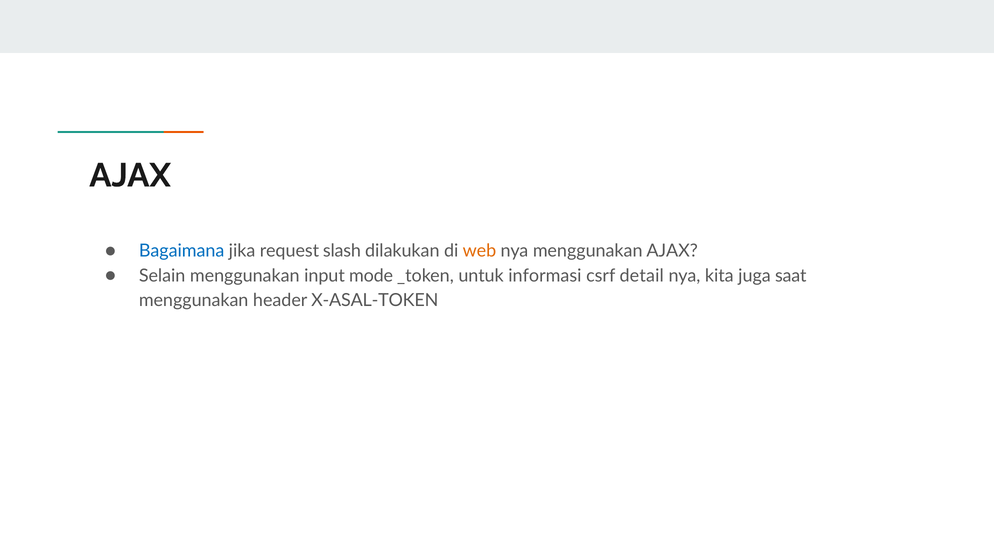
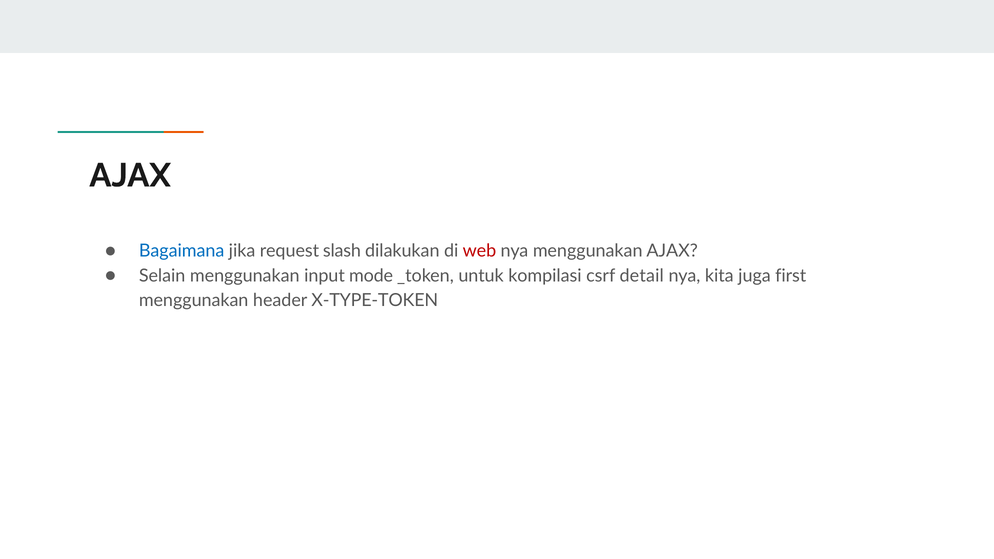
web colour: orange -> red
informasi: informasi -> kompilasi
saat: saat -> first
X-ASAL-TOKEN: X-ASAL-TOKEN -> X-TYPE-TOKEN
